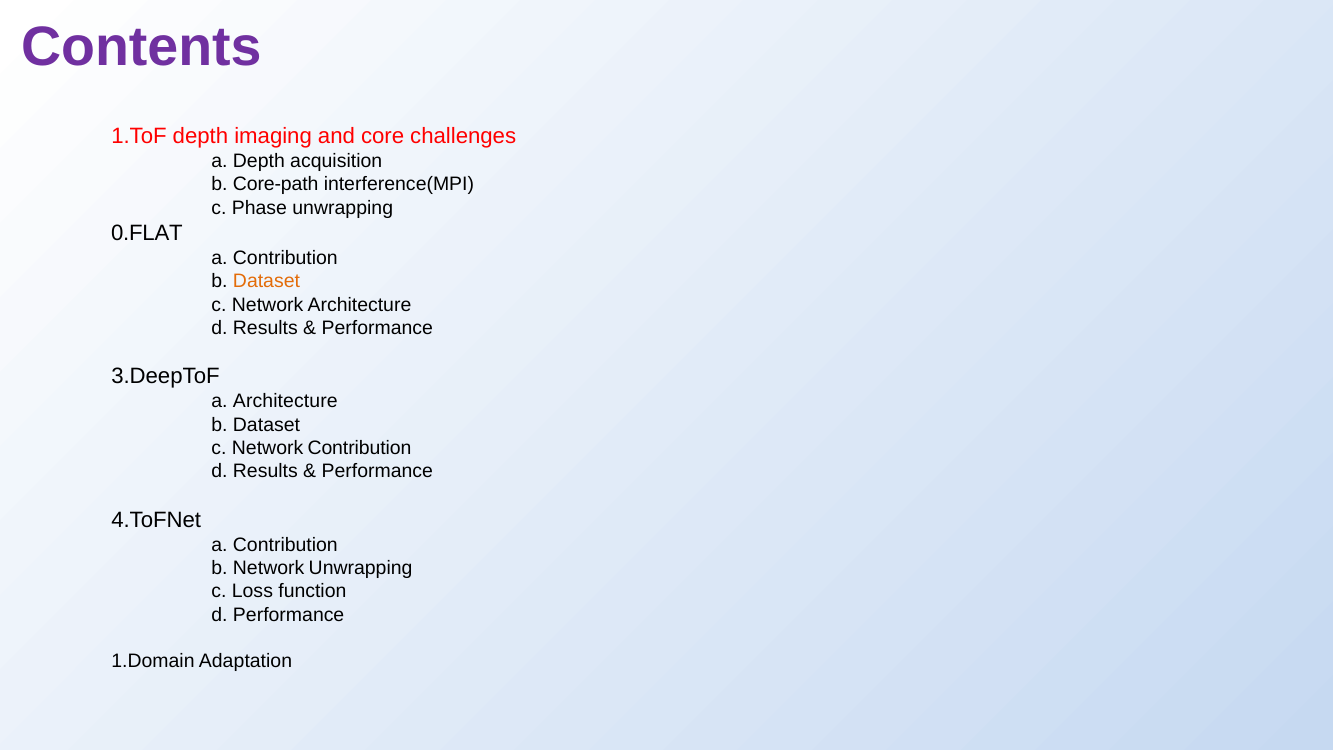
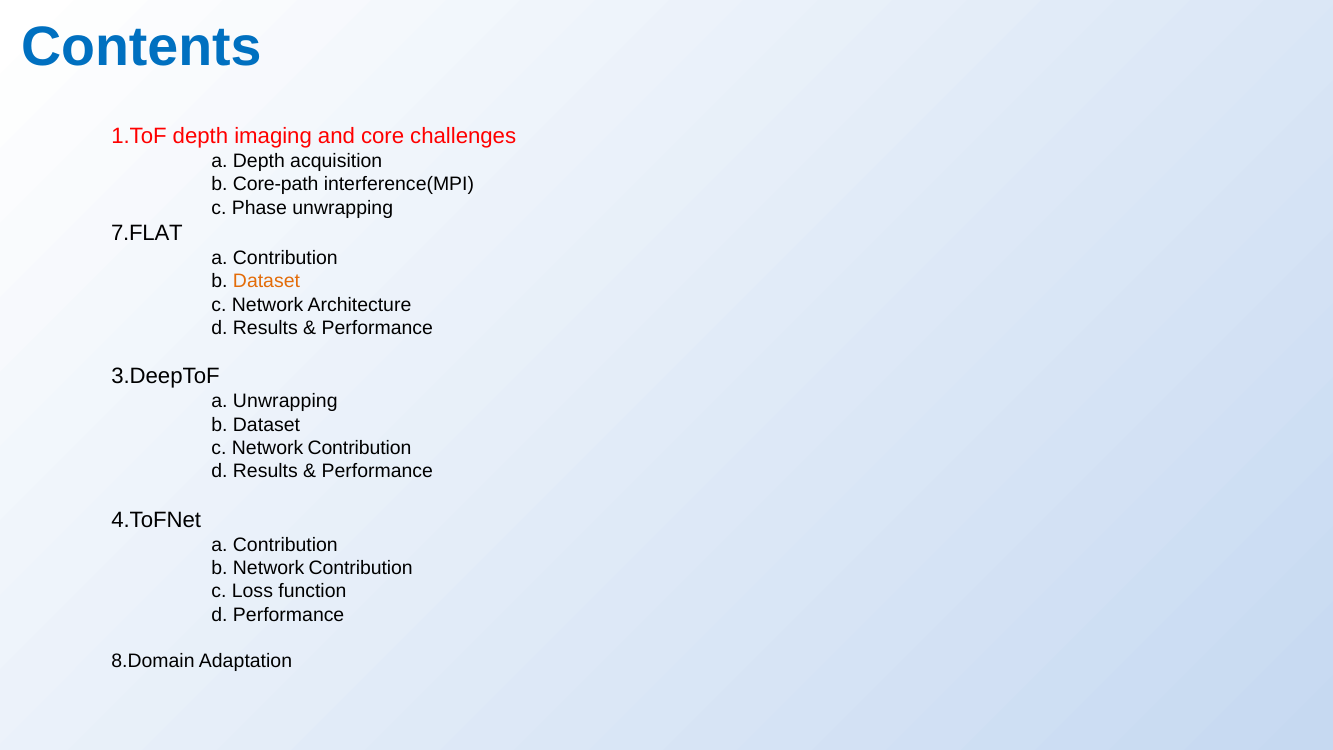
Contents colour: purple -> blue
0.FLAT: 0.FLAT -> 7.FLAT
a Architecture: Architecture -> Unwrapping
b Network Unwrapping: Unwrapping -> Contribution
1.Domain: 1.Domain -> 8.Domain
